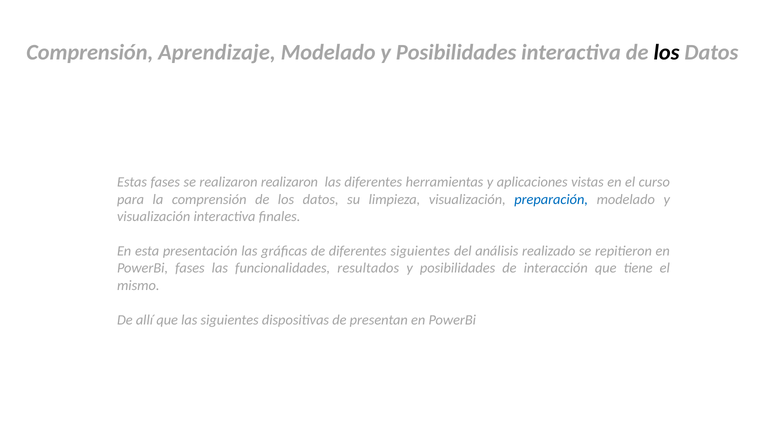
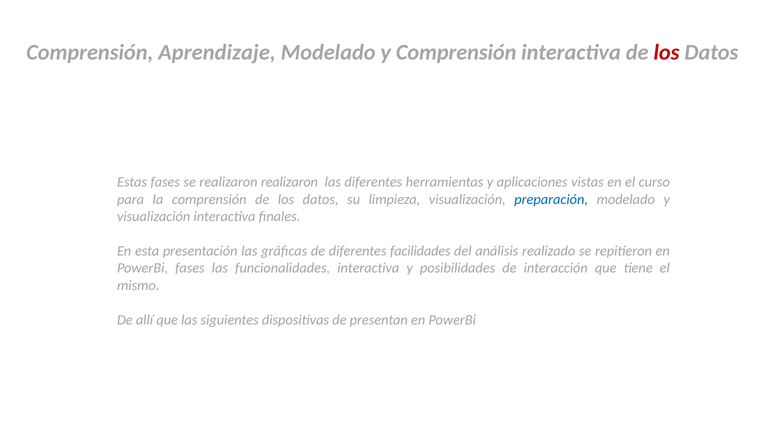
Modelado y Posibilidades: Posibilidades -> Comprensión
los at (667, 52) colour: black -> red
diferentes siguientes: siguientes -> facilidades
funcionalidades resultados: resultados -> interactiva
